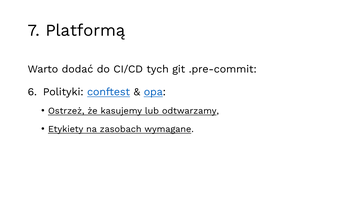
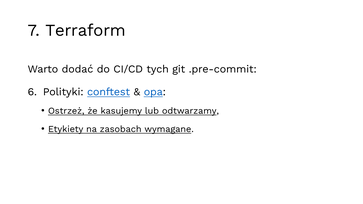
Platformą: Platformą -> Terraform
